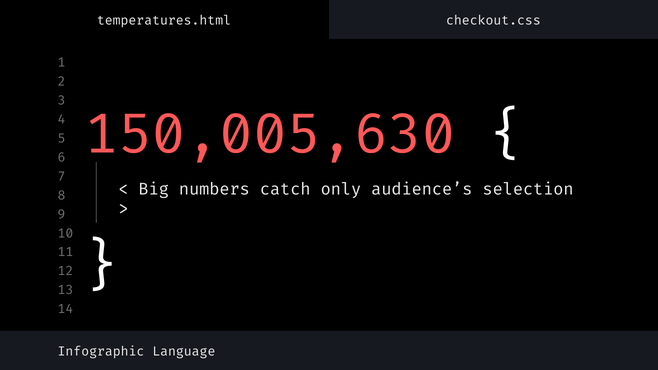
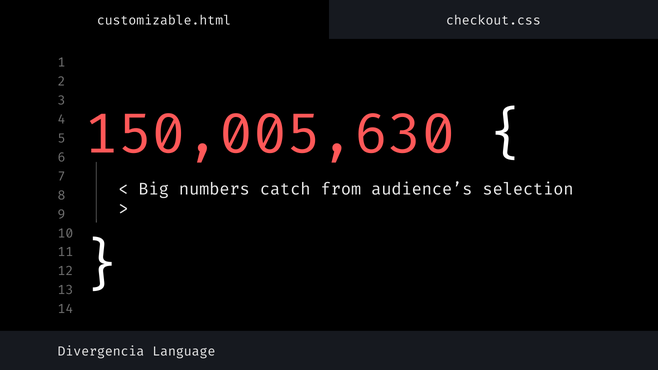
temperatures.html: temperatures.html -> customizable.html
only: only -> from
Infographic: Infographic -> Divergencia
